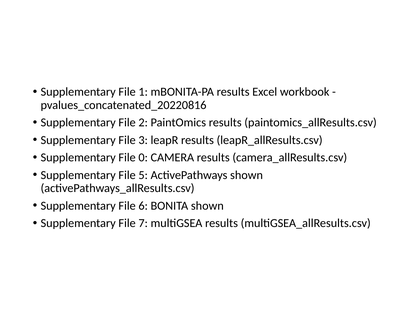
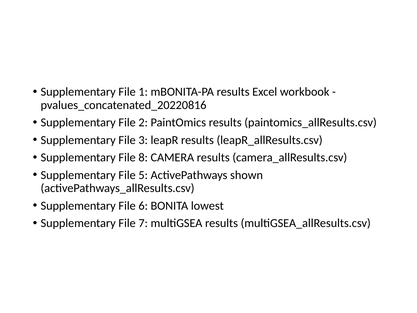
0: 0 -> 8
BONITA shown: shown -> lowest
